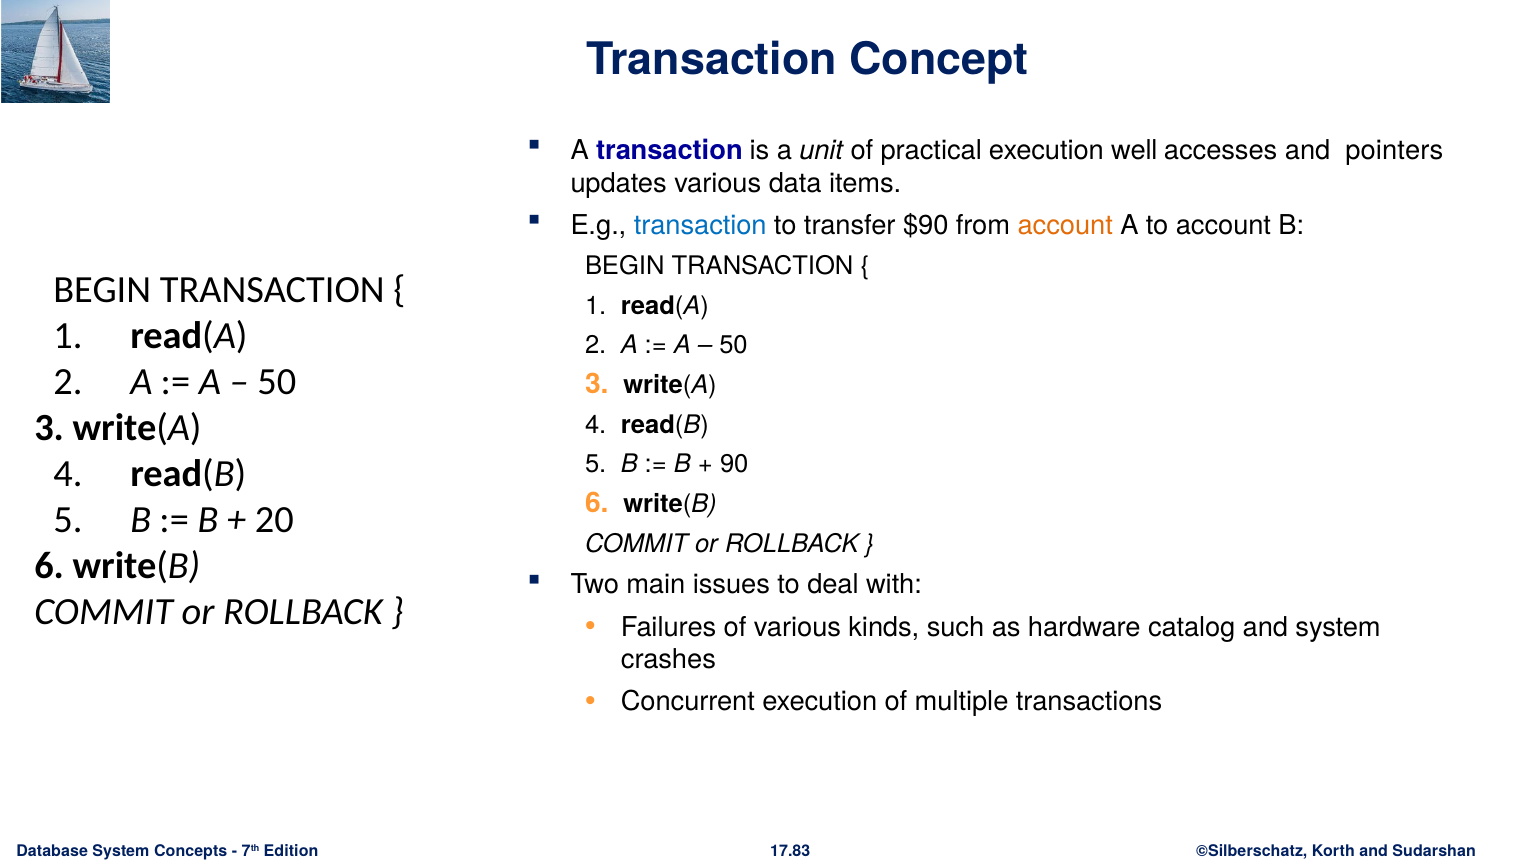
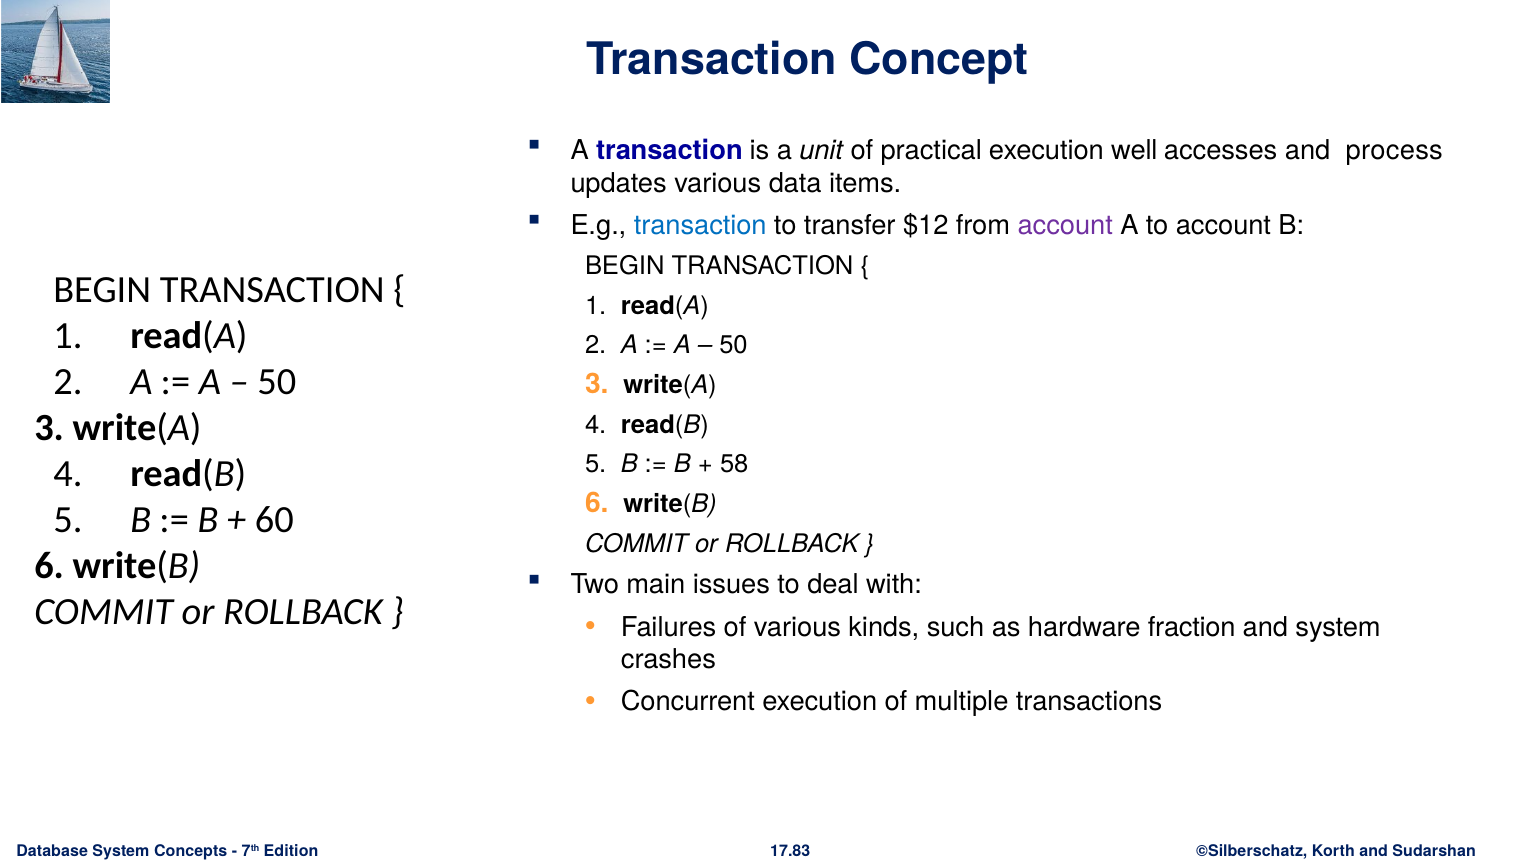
pointers: pointers -> process
$90: $90 -> $12
account at (1065, 225) colour: orange -> purple
90: 90 -> 58
20: 20 -> 60
catalog: catalog -> fraction
